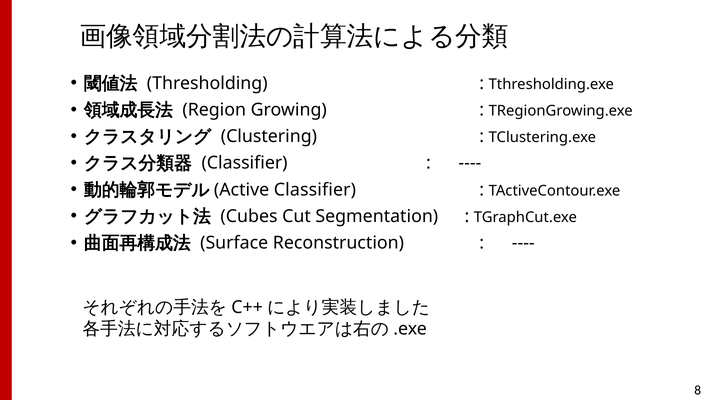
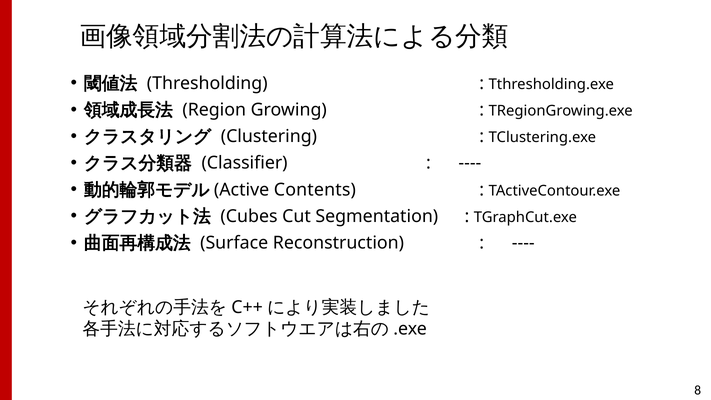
Active Classifier: Classifier -> Contents
